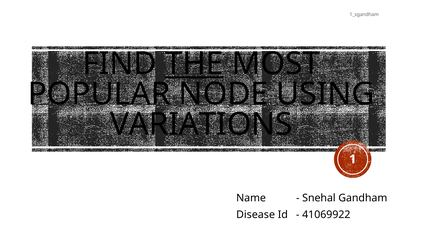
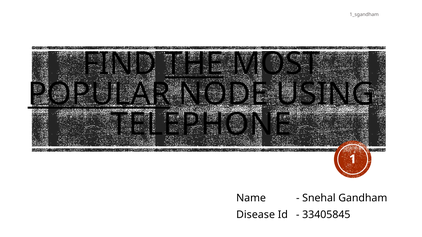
POPULAR underline: none -> present
VARIATIONS: VARIATIONS -> TELEPHONE
41069922: 41069922 -> 33405845
